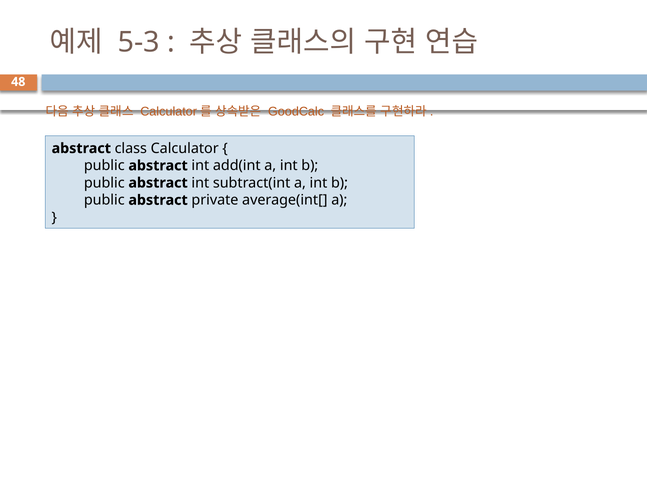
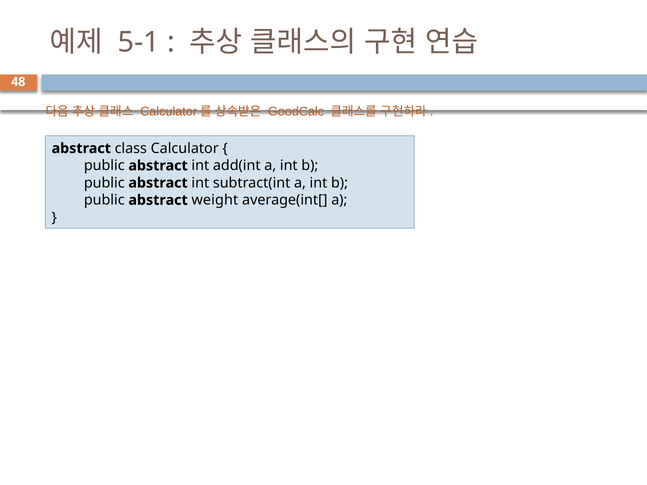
5-3: 5-3 -> 5-1
private: private -> weight
